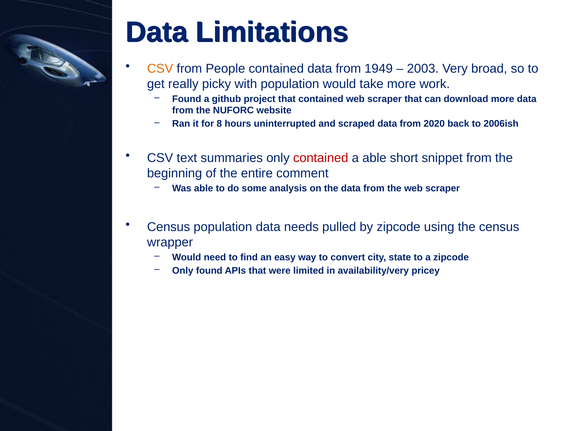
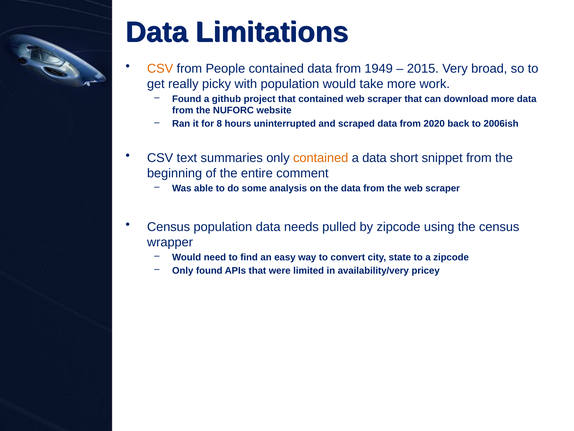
2003: 2003 -> 2015
contained at (321, 158) colour: red -> orange
a able: able -> data
